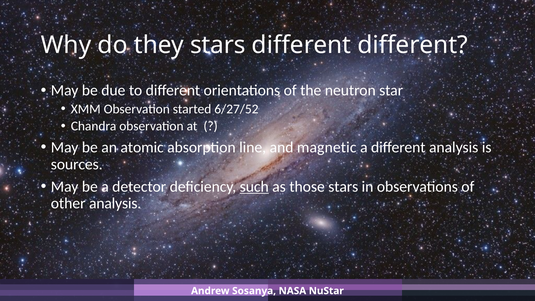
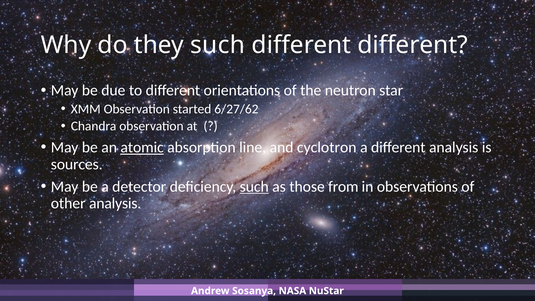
they stars: stars -> such
6/27/52: 6/27/52 -> 6/27/62
atomic underline: none -> present
magnetic: magnetic -> cyclotron
those stars: stars -> from
